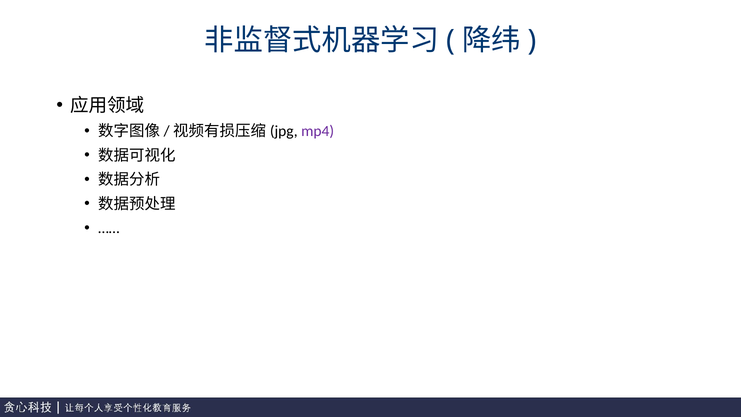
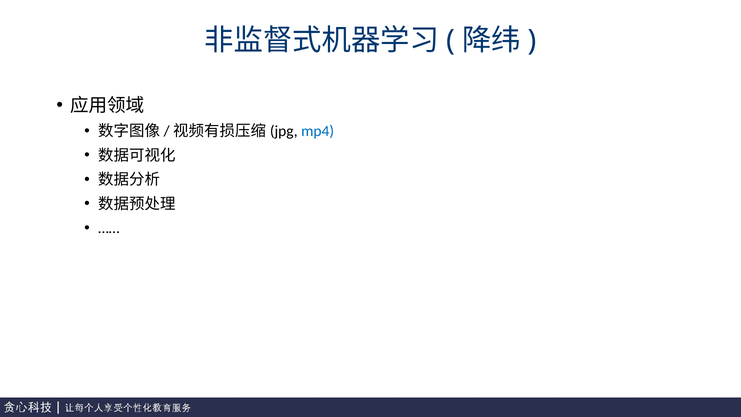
mp4 colour: purple -> blue
